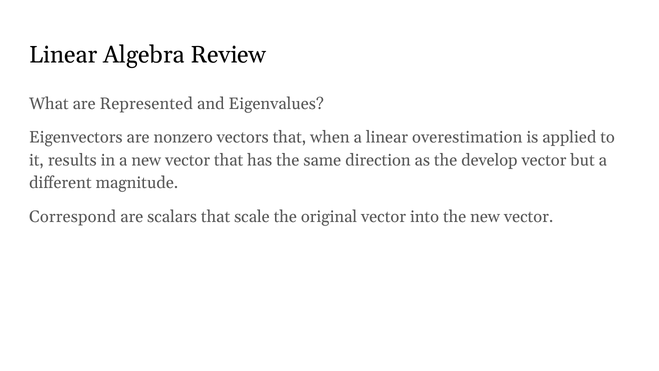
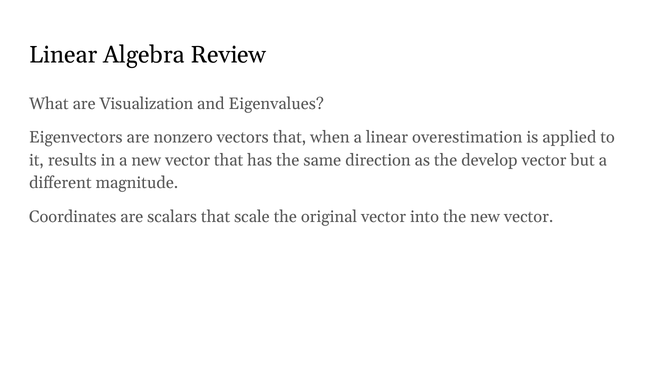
Represented: Represented -> Visualization
Correspond: Correspond -> Coordinates
